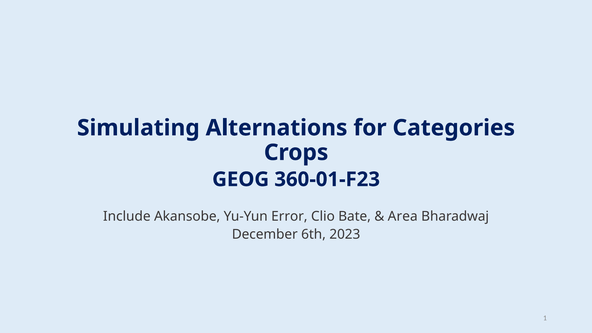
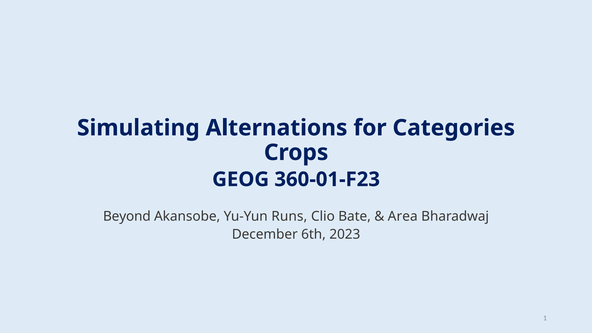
Include: Include -> Beyond
Error: Error -> Runs
